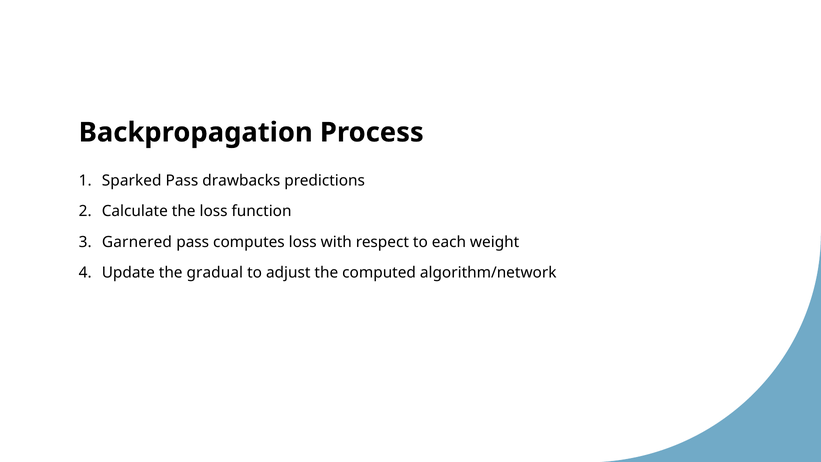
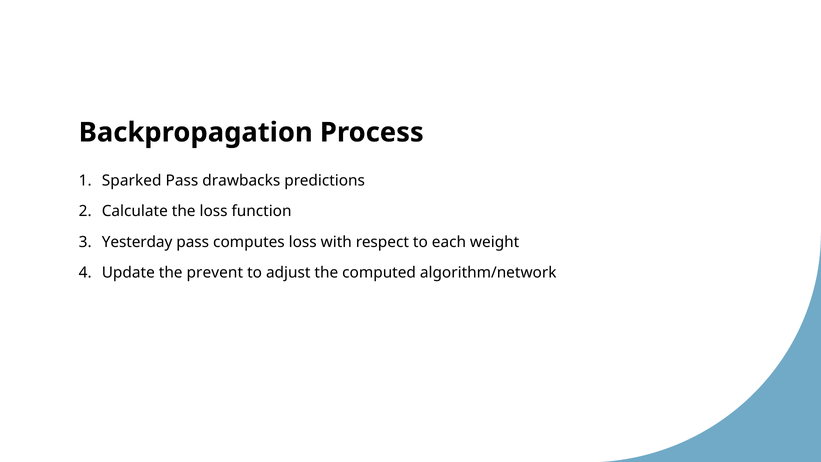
Garnered: Garnered -> Yesterday
gradual: gradual -> prevent
